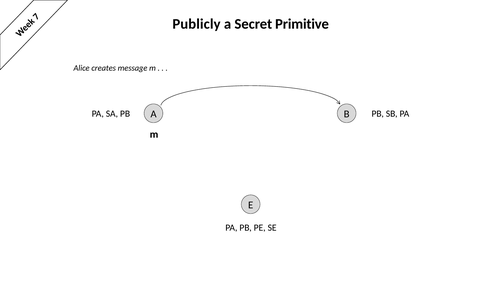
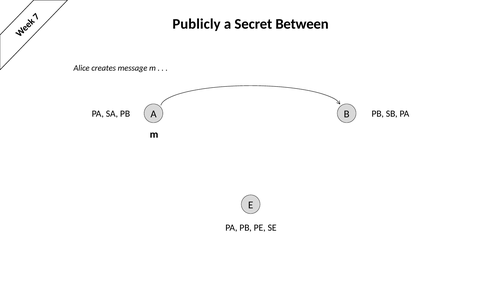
Primitive: Primitive -> Between
